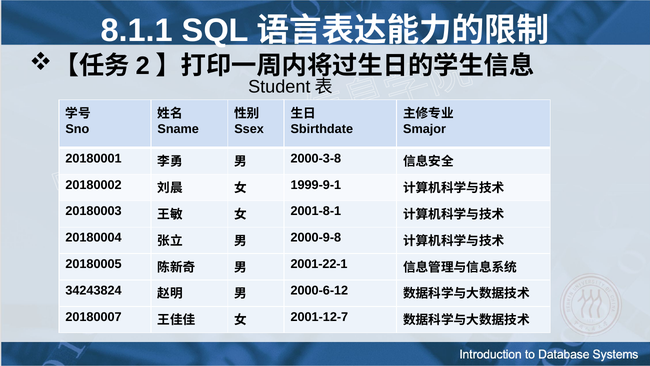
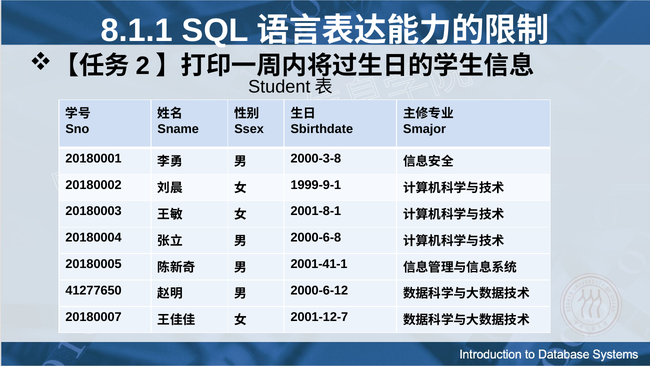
2000-9-8: 2000-9-8 -> 2000-6-8
2001-22-1: 2001-22-1 -> 2001-41-1
34243824: 34243824 -> 41277650
